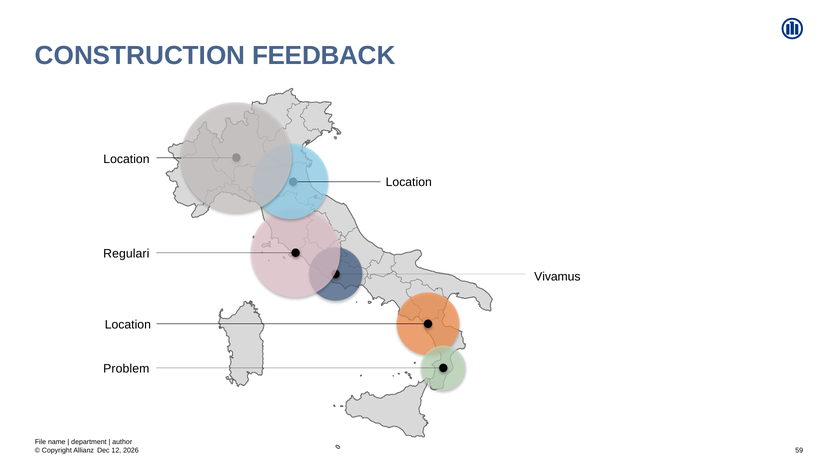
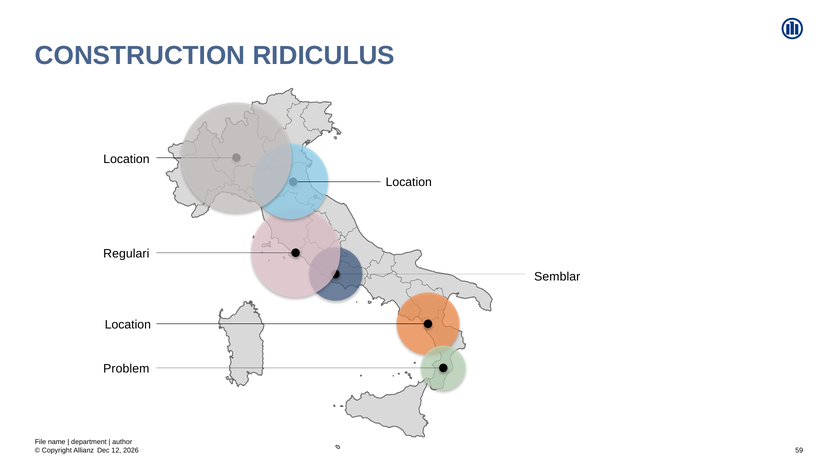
FEEDBACK: FEEDBACK -> RIDICULUS
Vivamus: Vivamus -> Semblar
